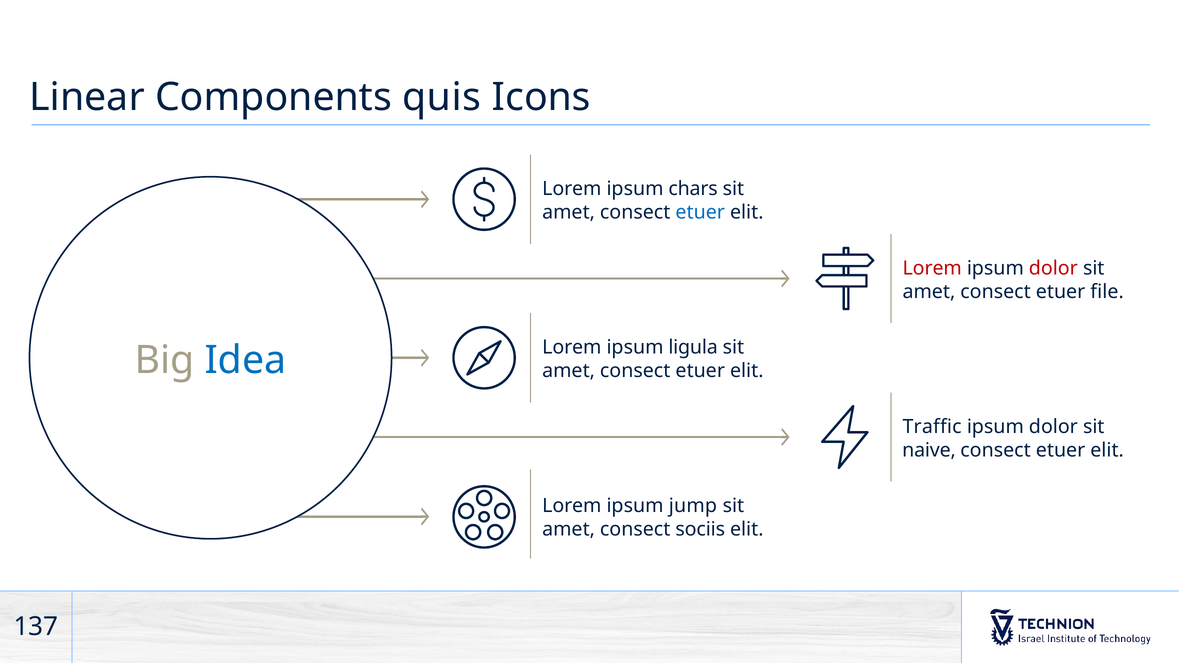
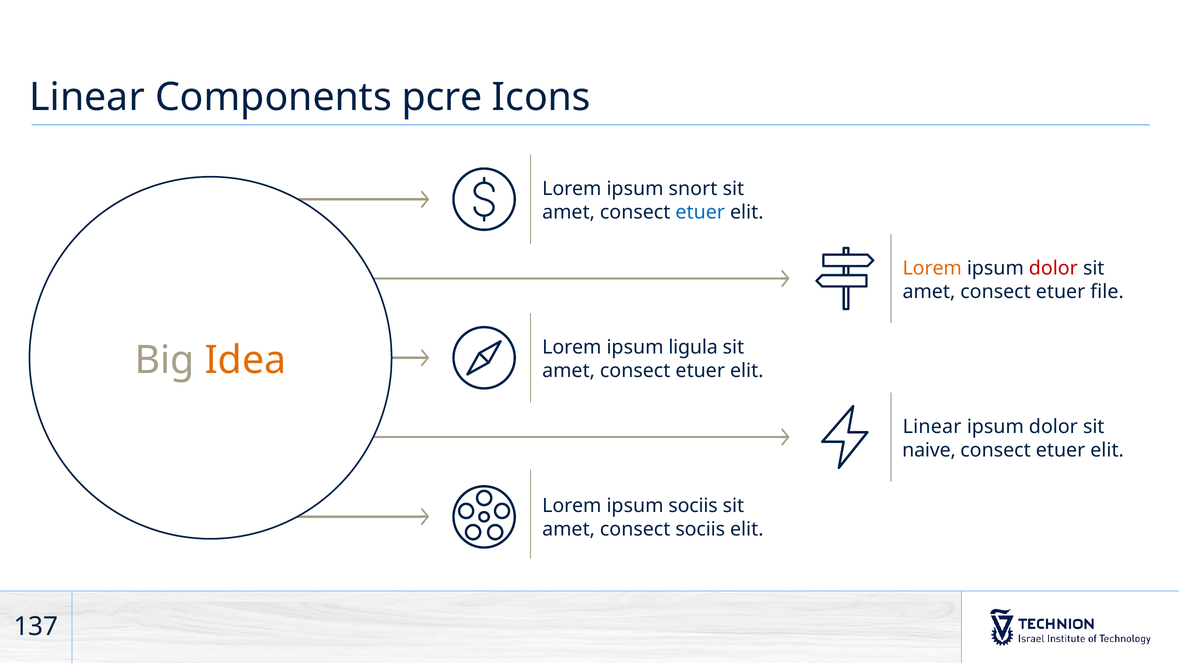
quis: quis -> pcre
chars: chars -> snort
Lorem at (932, 268) colour: red -> orange
Idea colour: blue -> orange
Traffic at (932, 427): Traffic -> Linear
ipsum jump: jump -> sociis
